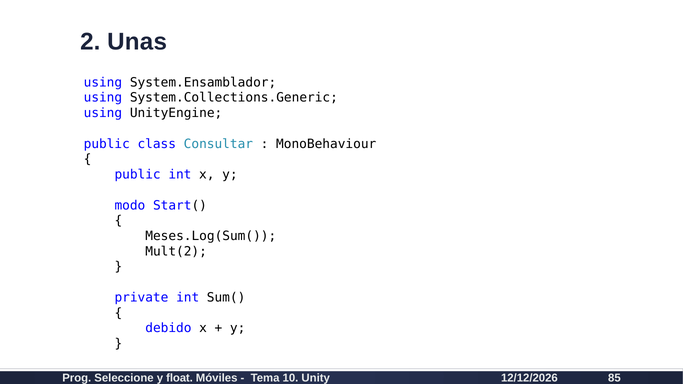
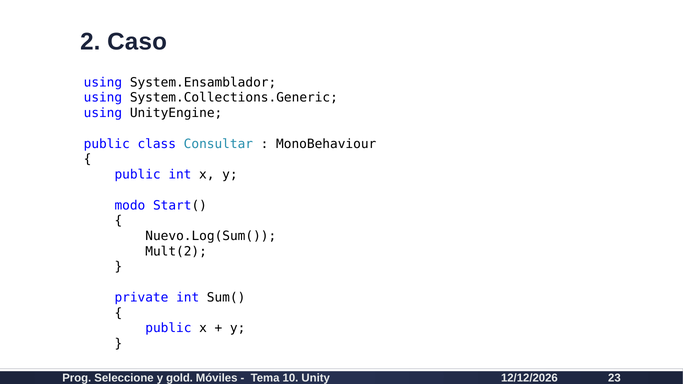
Unas: Unas -> Caso
Meses.Log(Sum(: Meses.Log(Sum( -> Nuevo.Log(Sum(
debido at (168, 328): debido -> public
float: float -> gold
85: 85 -> 23
